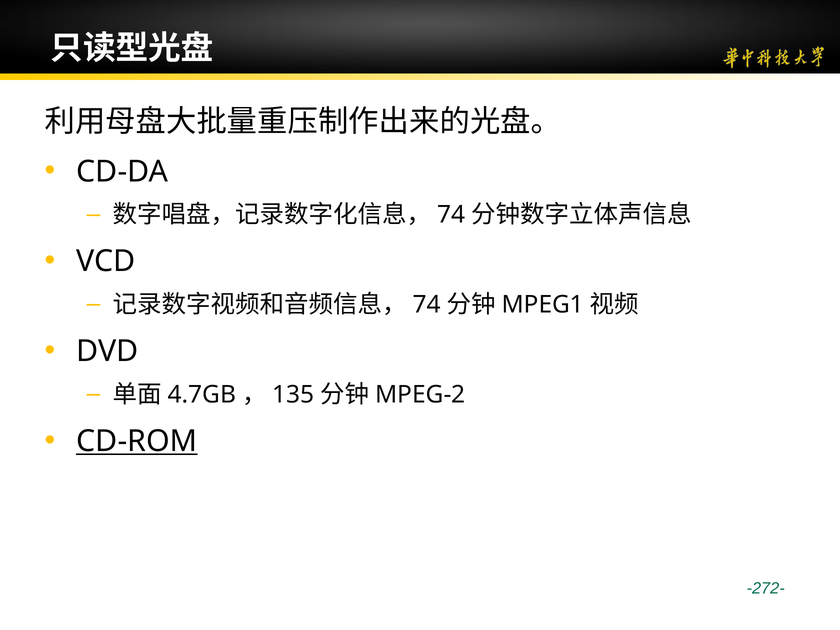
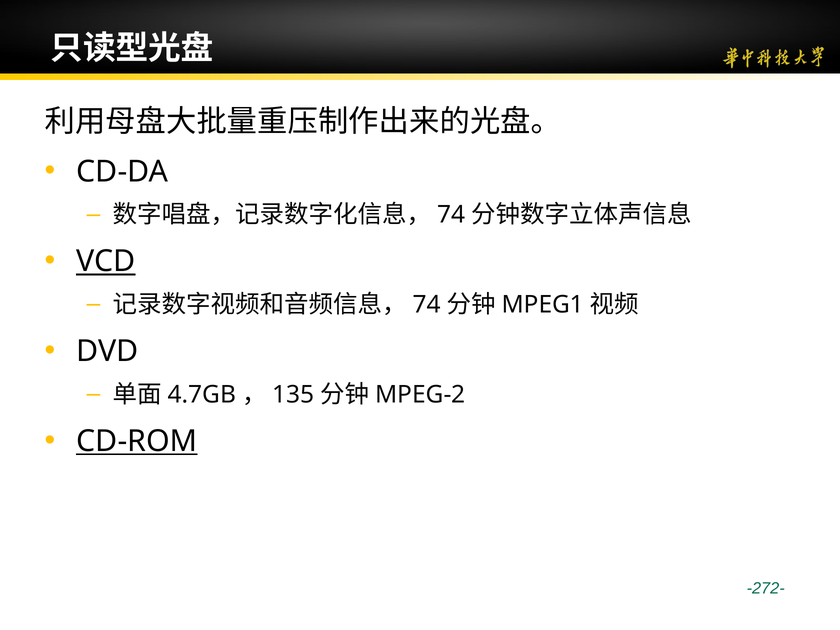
VCD underline: none -> present
